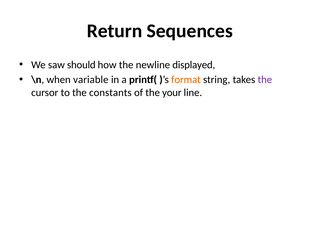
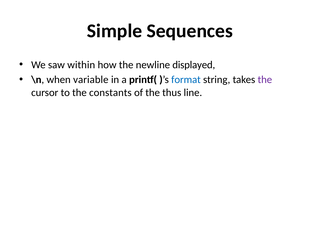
Return: Return -> Simple
should: should -> within
format colour: orange -> blue
your: your -> thus
